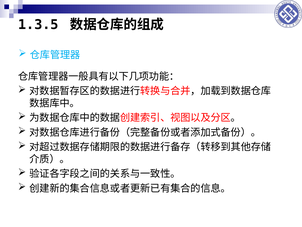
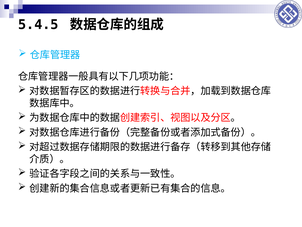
1.3.5: 1.3.5 -> 5.4.5
